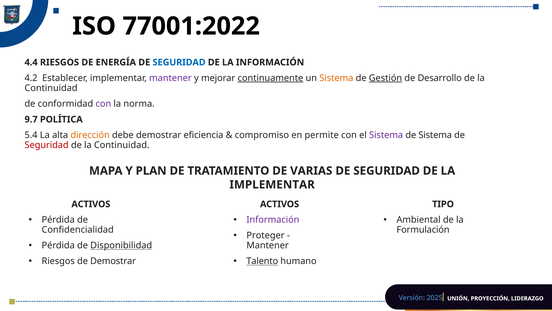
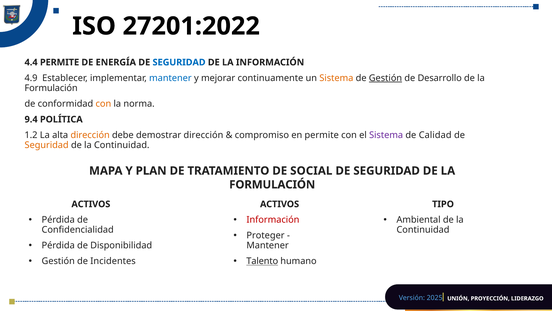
77001:2022: 77001:2022 -> 27201:2022
4.4 RIESGOS: RIESGOS -> PERMITE
4.2: 4.2 -> 4.9
mantener at (170, 78) colour: purple -> blue
continuamente underline: present -> none
Continuidad at (51, 88): Continuidad -> Formulación
con at (103, 104) colour: purple -> orange
9.7: 9.7 -> 9.4
5.4: 5.4 -> 1.2
demostrar eficiencia: eficiencia -> dirección
de Sistema: Sistema -> Calidad
Seguridad at (47, 145) colour: red -> orange
VARIAS: VARIAS -> SOCIAL
IMPLEMENTAR at (272, 184): IMPLEMENTAR -> FORMULACIÓN
Información at (273, 220) colour: purple -> red
Formulación at (423, 229): Formulación -> Continuidad
Disponibilidad underline: present -> none
Riesgos at (58, 261): Riesgos -> Gestión
de Demostrar: Demostrar -> Incidentes
